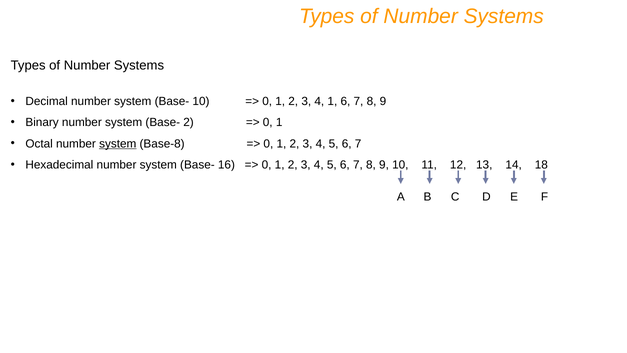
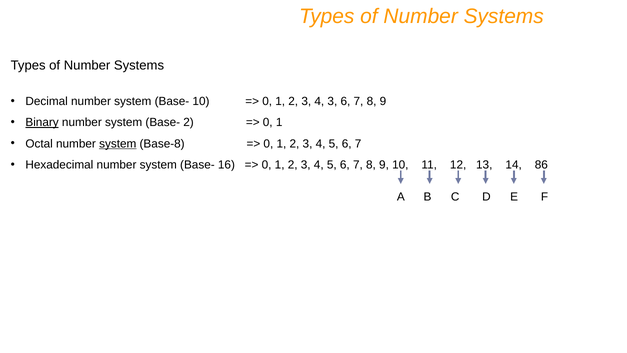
4 1: 1 -> 3
Binary underline: none -> present
18: 18 -> 86
